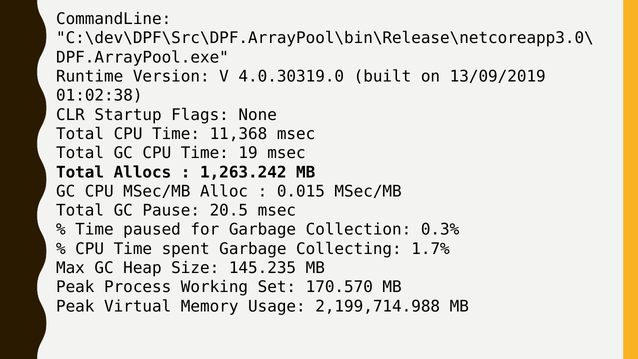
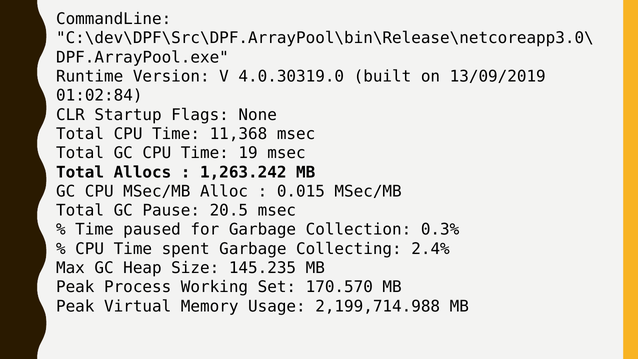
01:02:38: 01:02:38 -> 01:02:84
1.7%: 1.7% -> 2.4%
